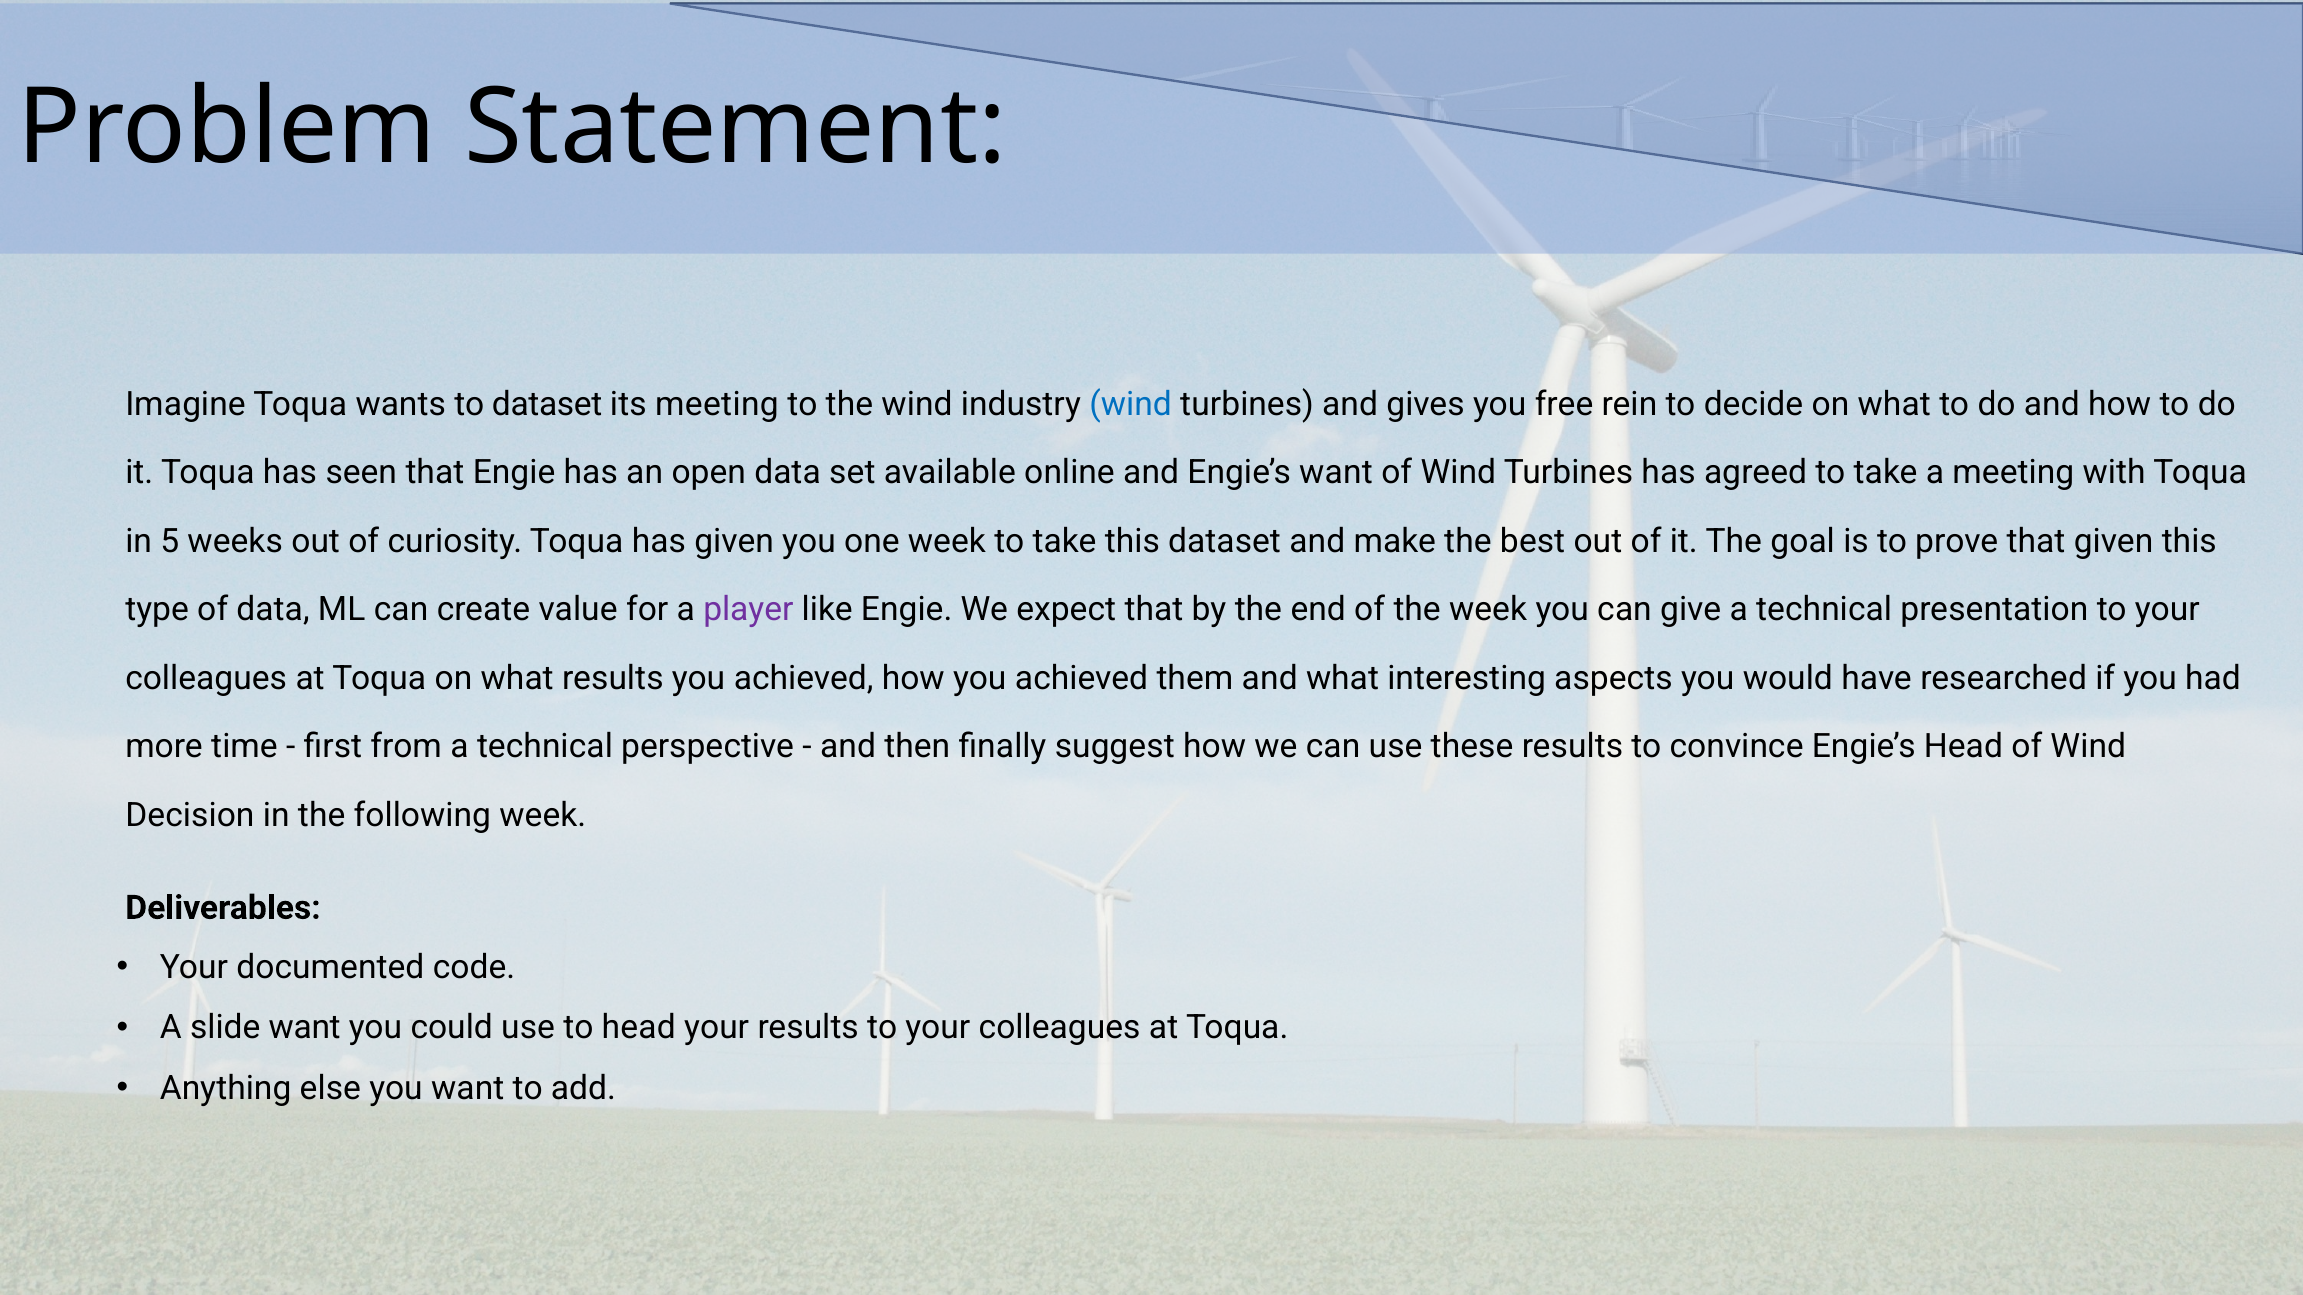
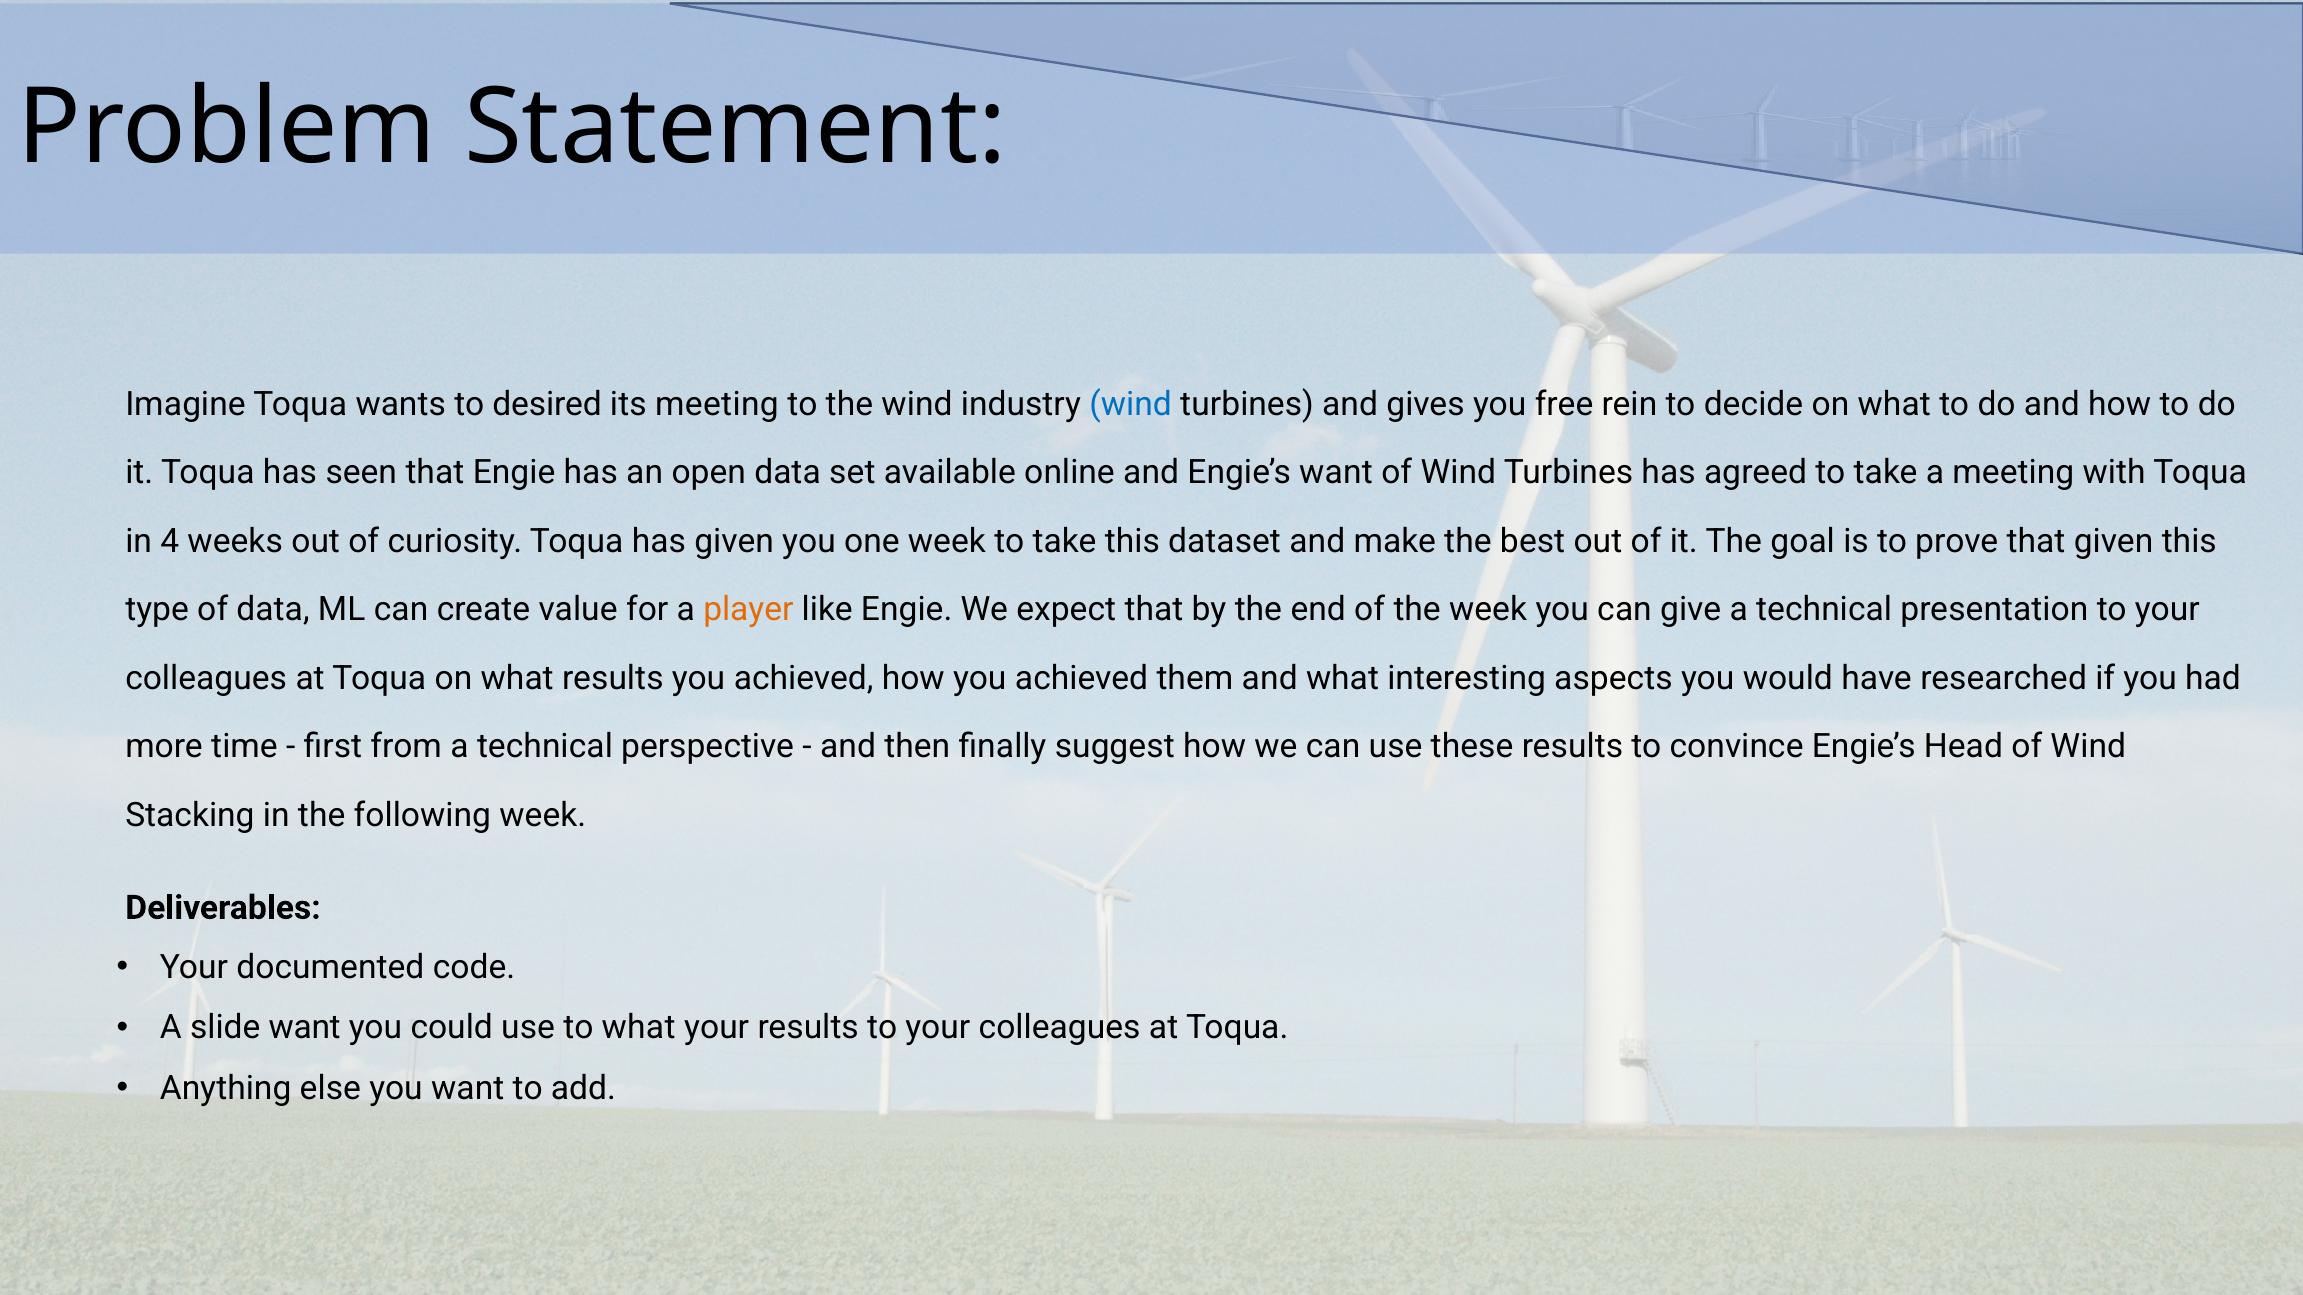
to dataset: dataset -> desired
5: 5 -> 4
player colour: purple -> orange
Decision: Decision -> Stacking
to head: head -> what
